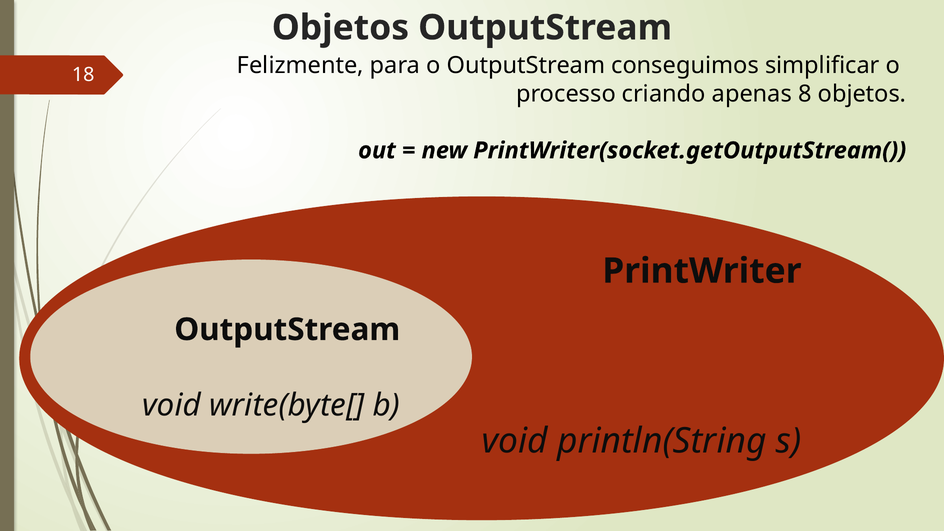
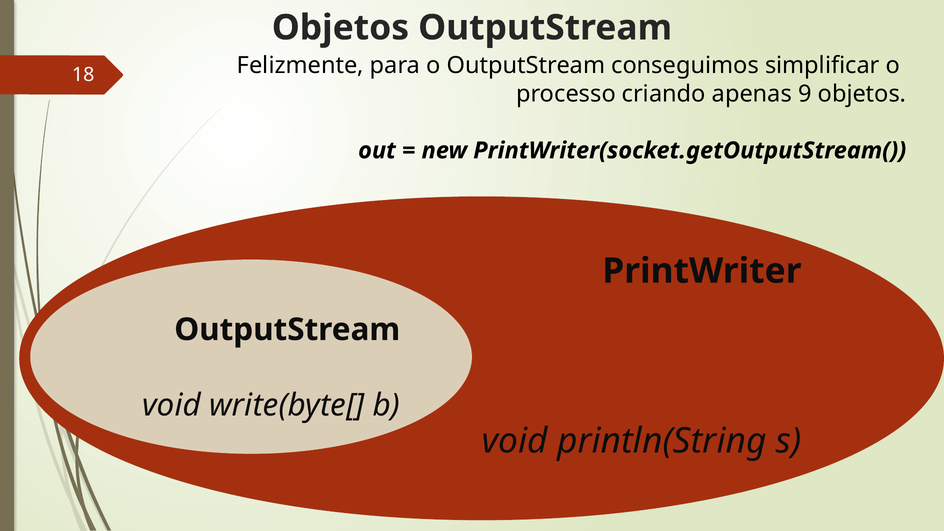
8: 8 -> 9
